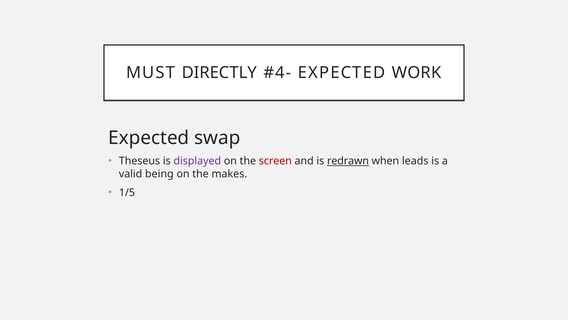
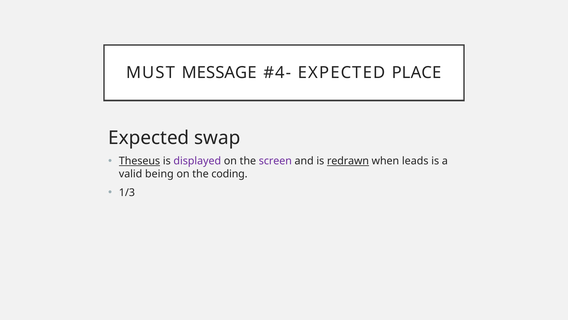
DIRECTLY: DIRECTLY -> MESSAGE
WORK: WORK -> PLACE
Theseus underline: none -> present
screen colour: red -> purple
makes: makes -> coding
1/5: 1/5 -> 1/3
